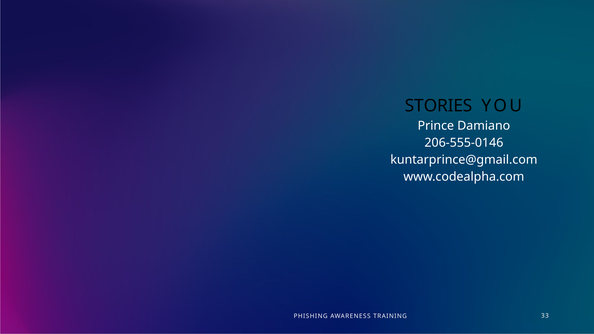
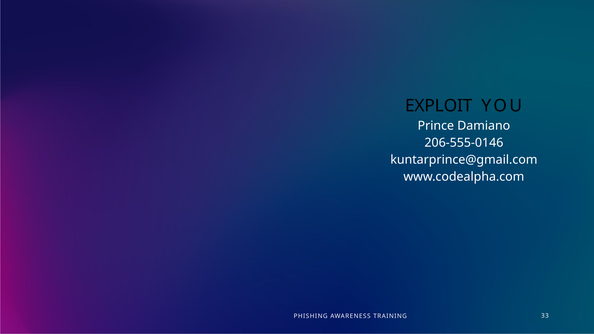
STORIES: STORIES -> EXPLOIT
